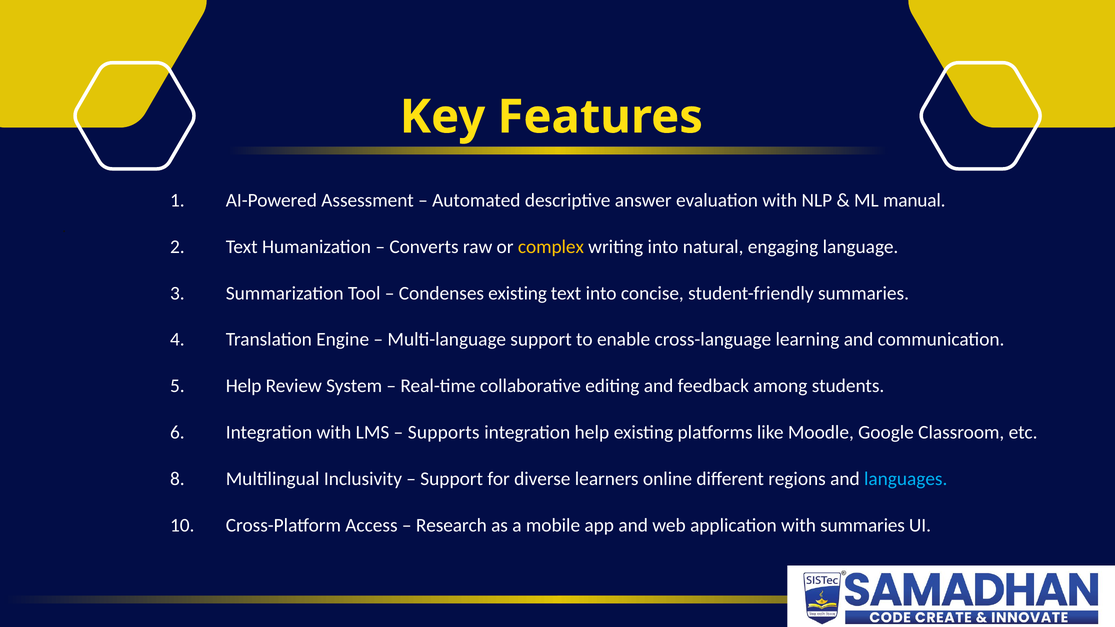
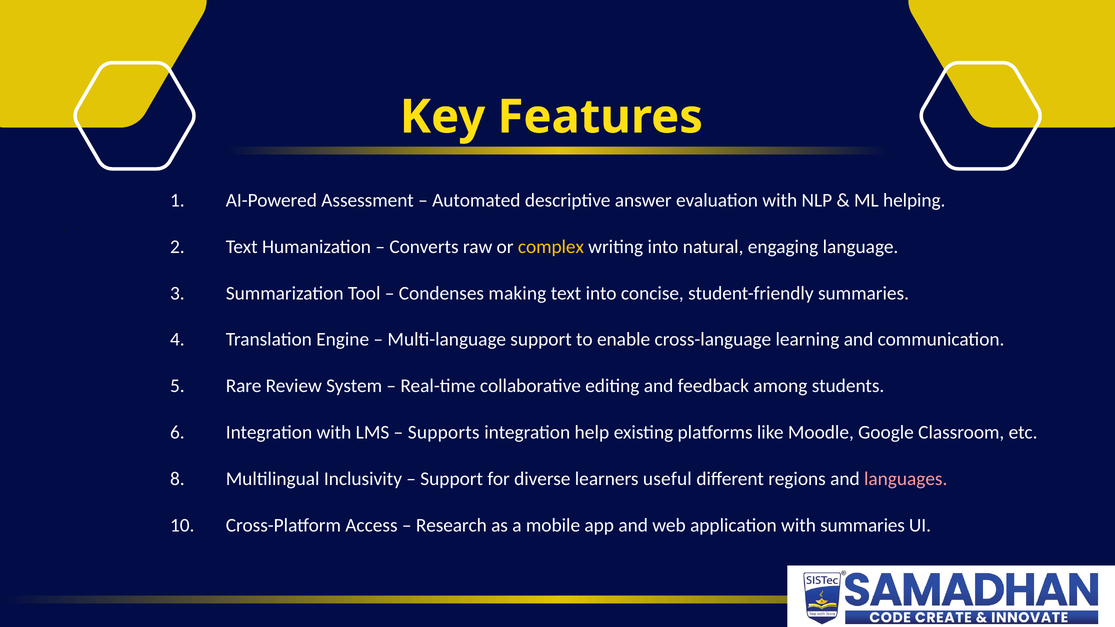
manual: manual -> helping
Condenses existing: existing -> making
5 Help: Help -> Rare
online: online -> useful
languages colour: light blue -> pink
